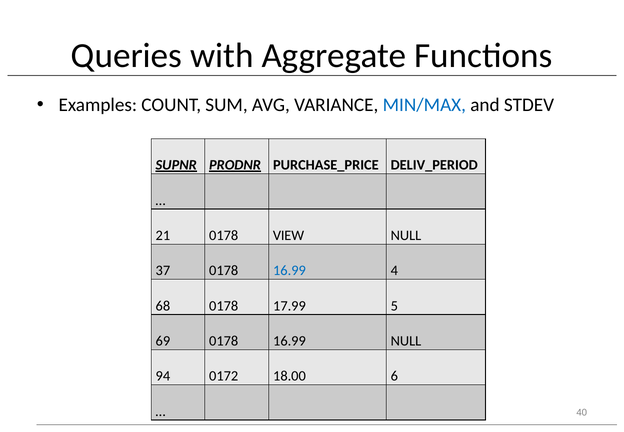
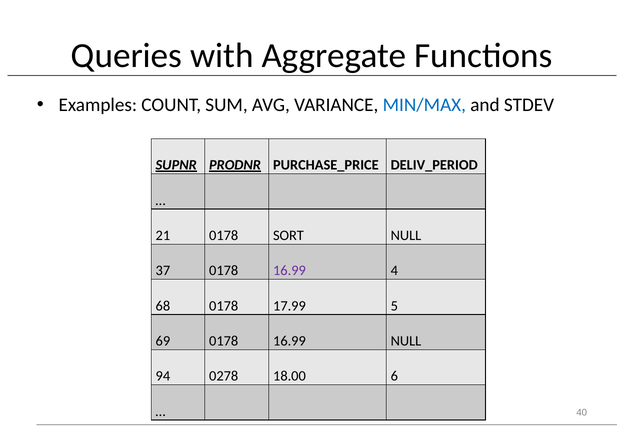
VIEW: VIEW -> SORT
16.99 at (289, 271) colour: blue -> purple
0172: 0172 -> 0278
